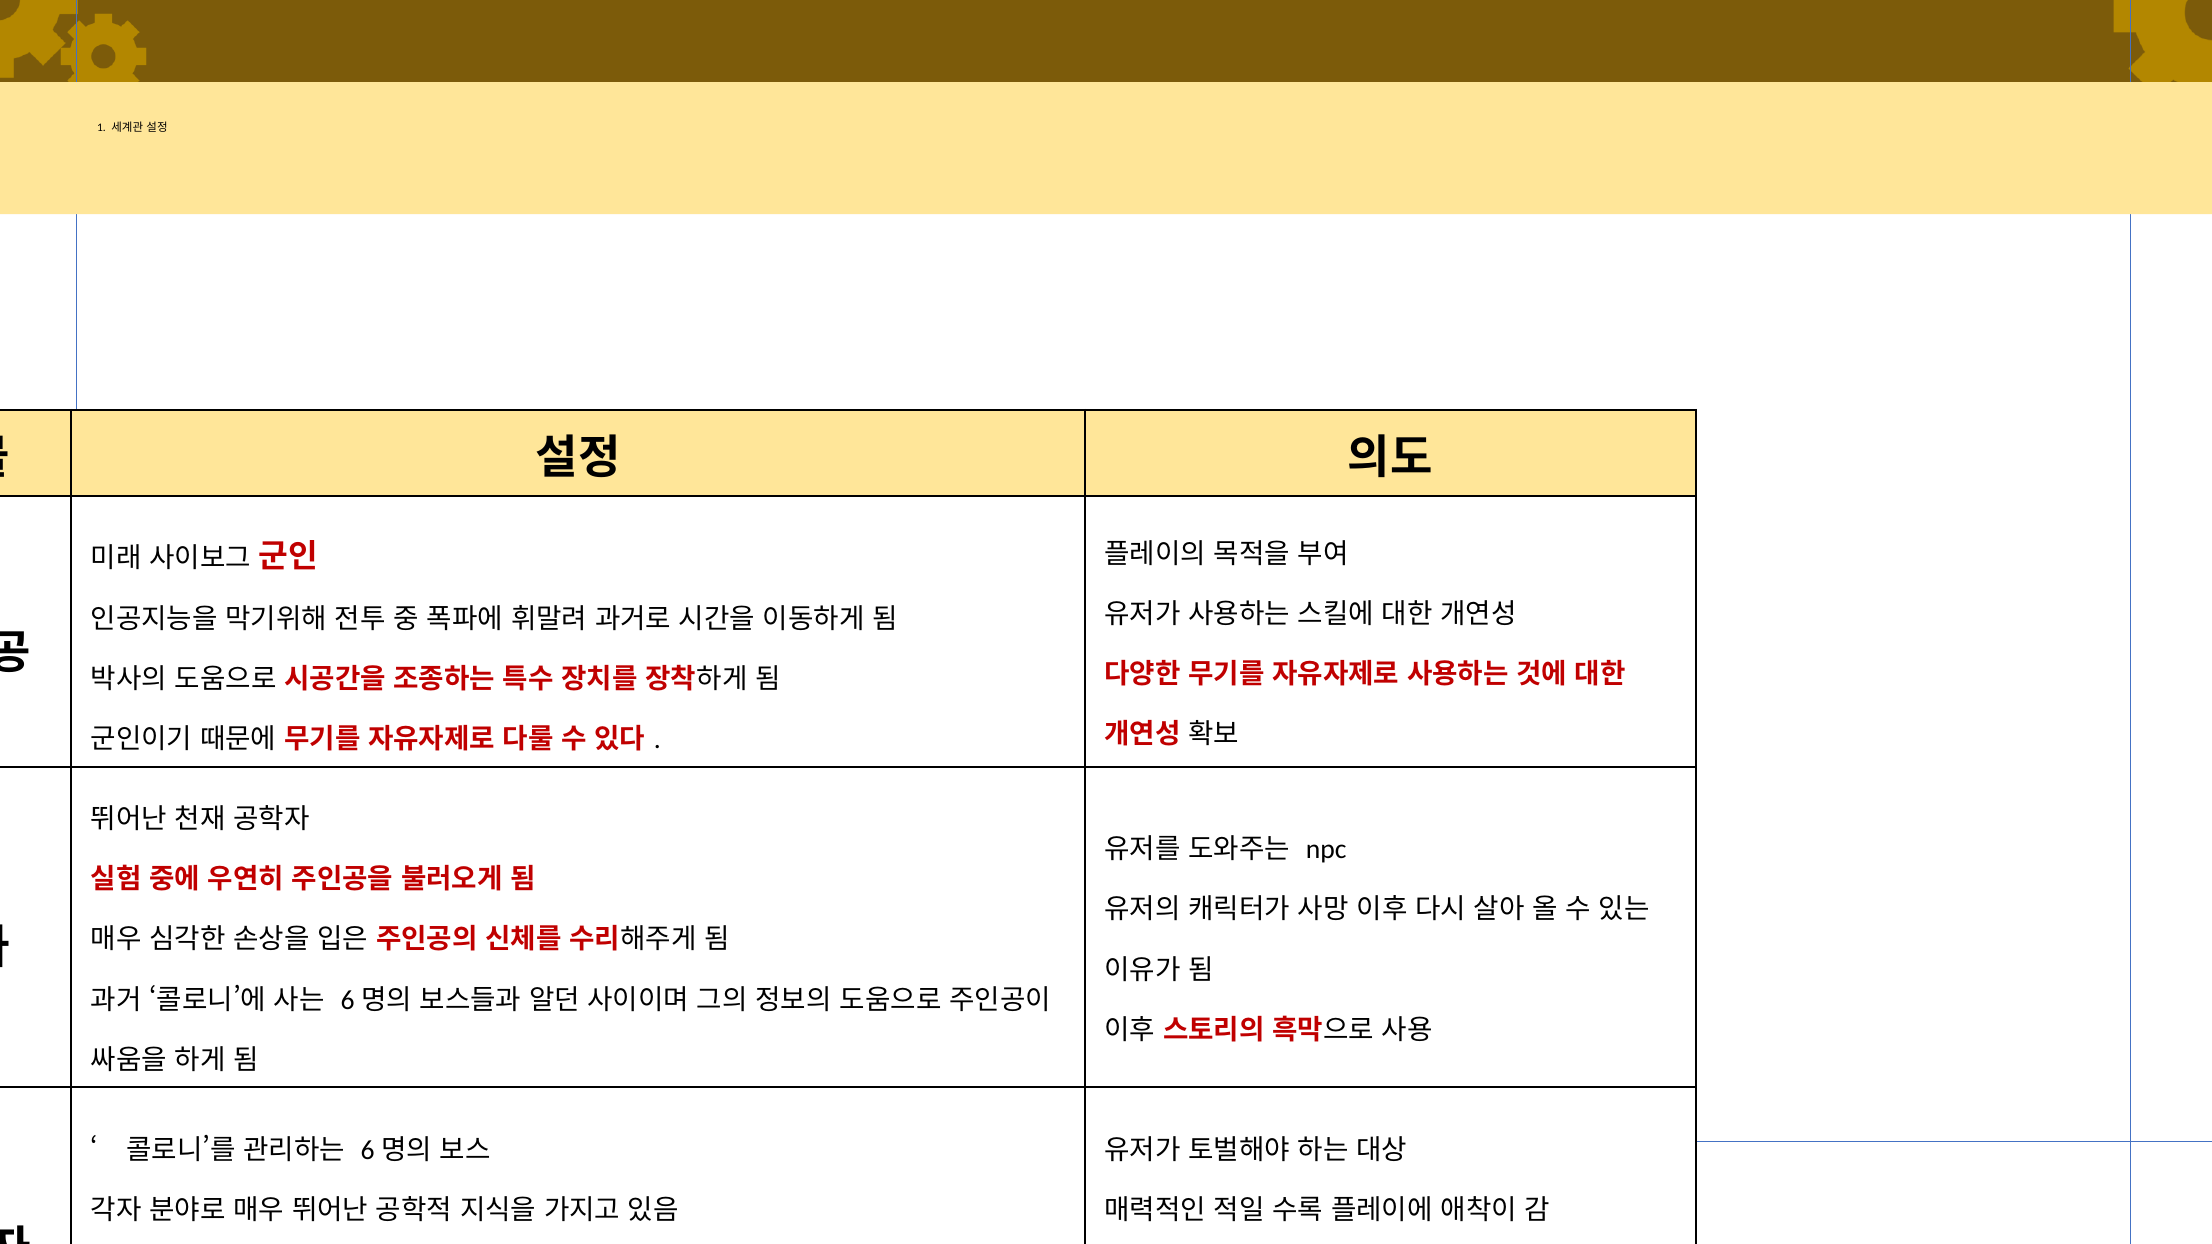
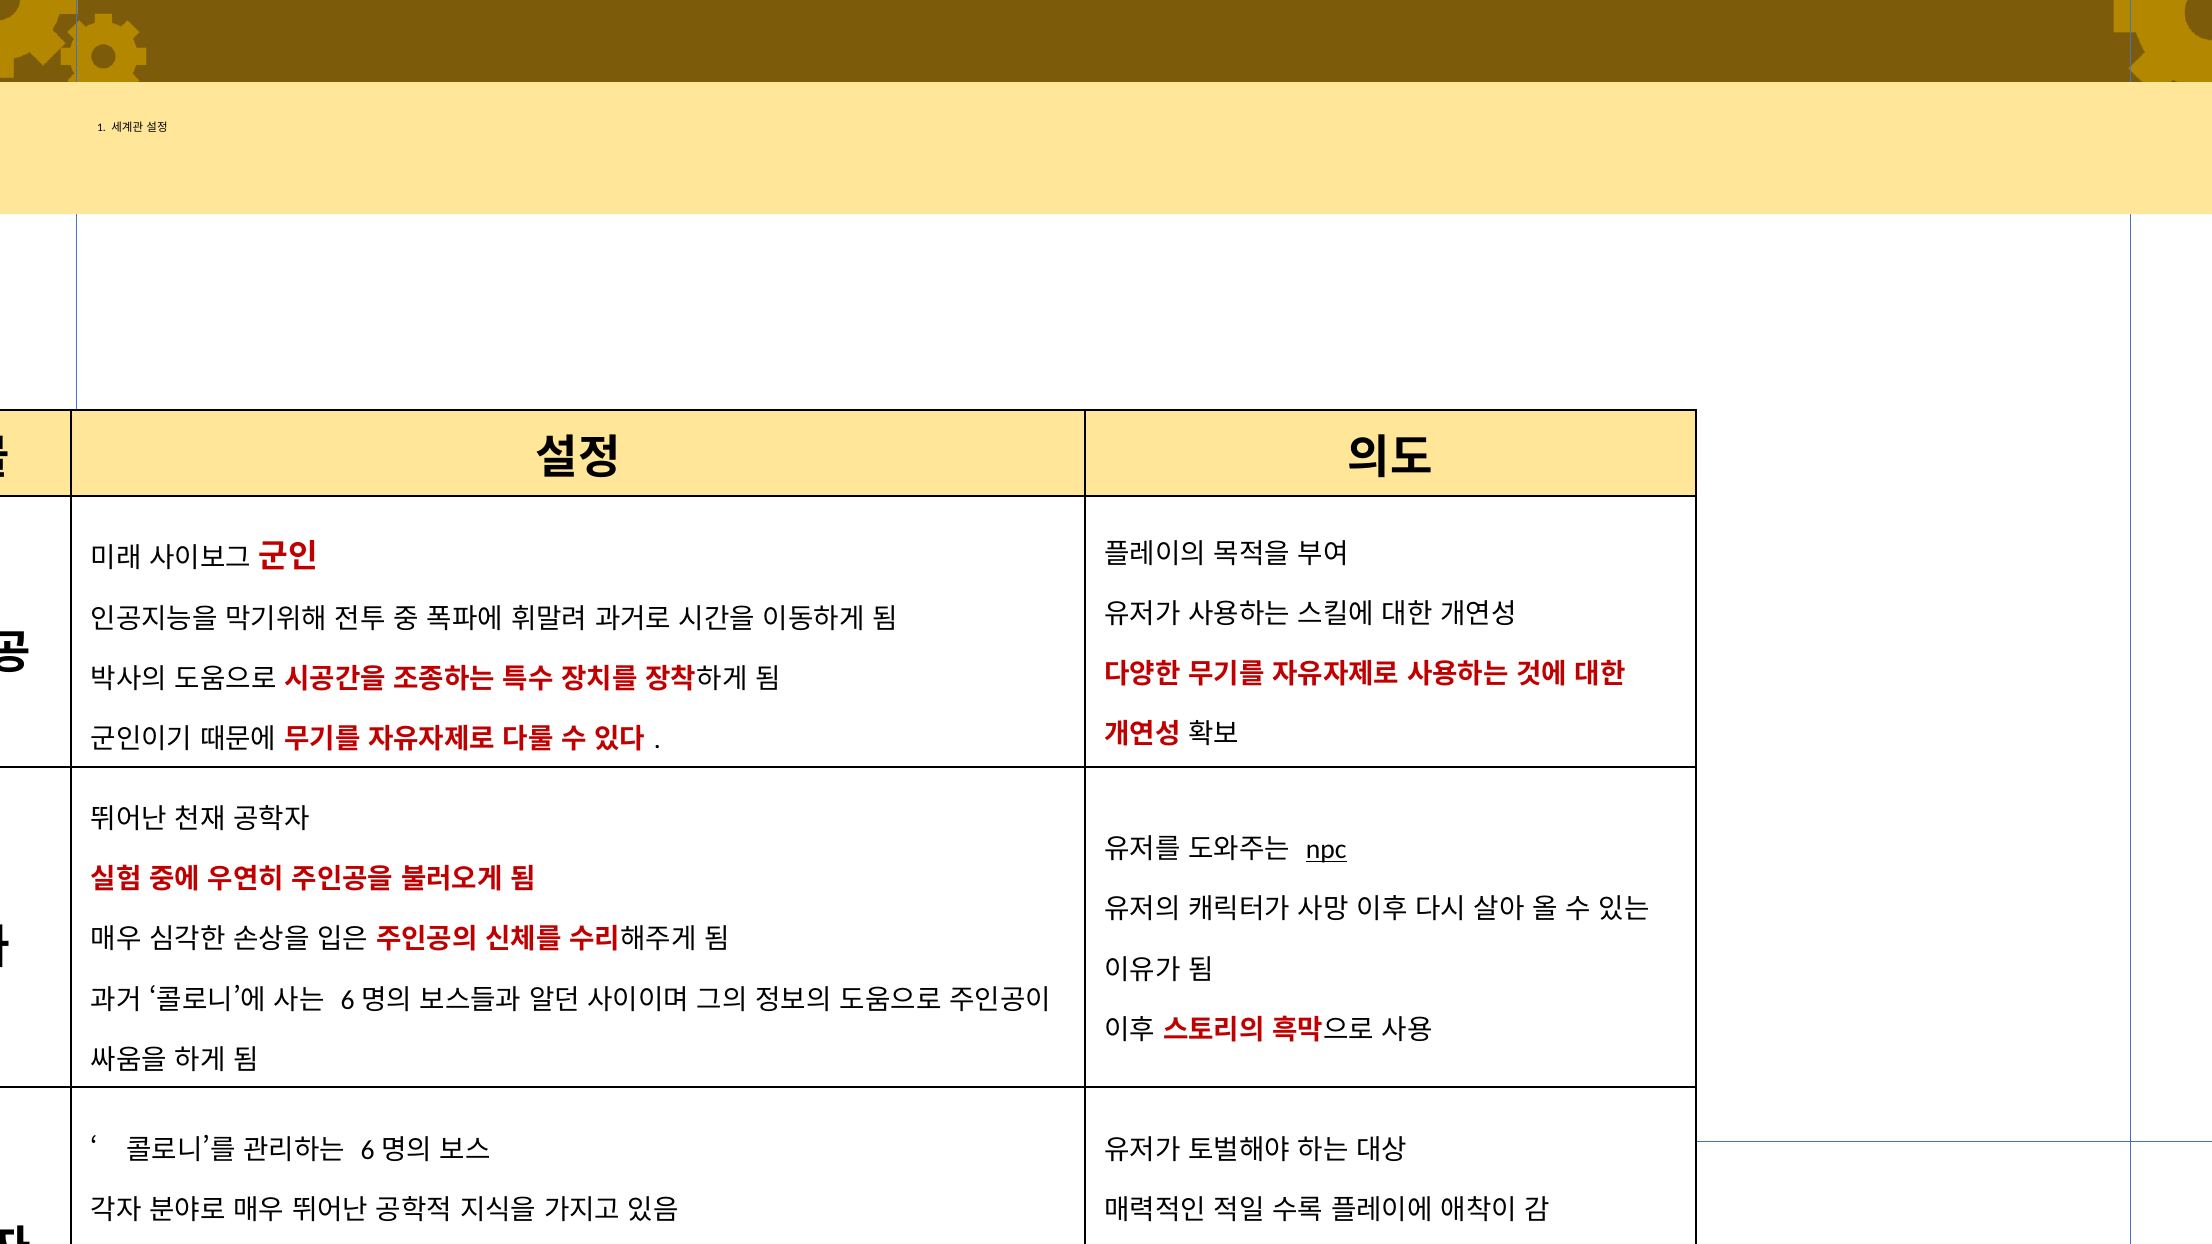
npc underline: none -> present
